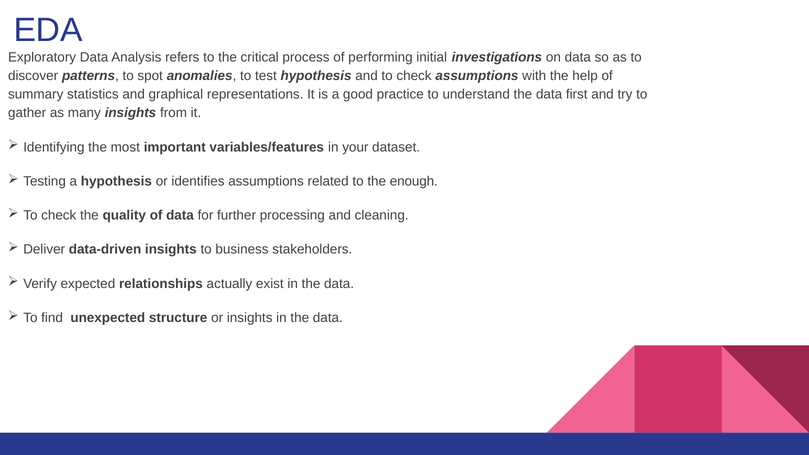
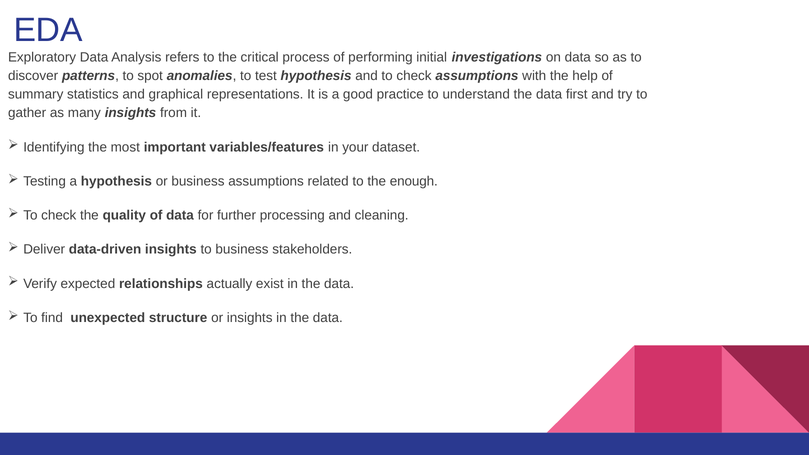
or identifies: identifies -> business
